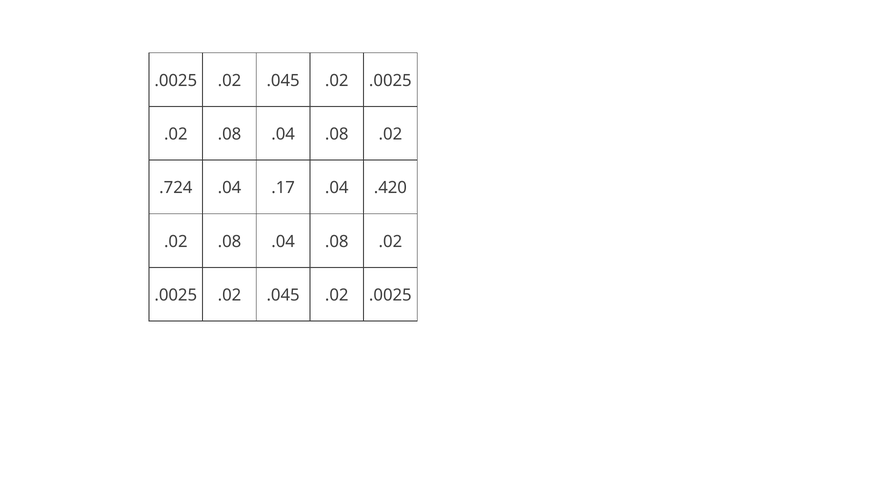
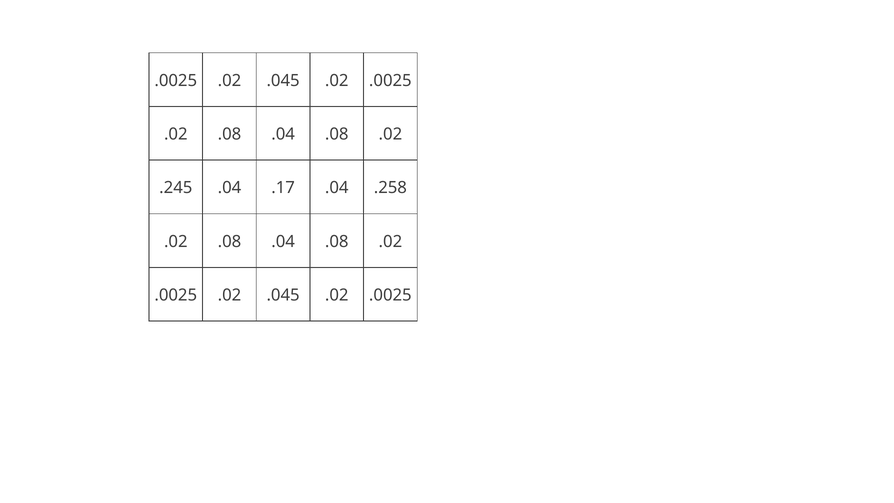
.724: .724 -> .245
.420: .420 -> .258
